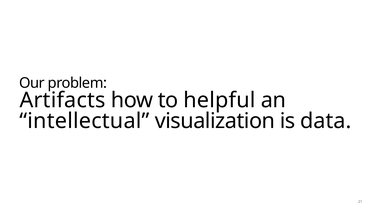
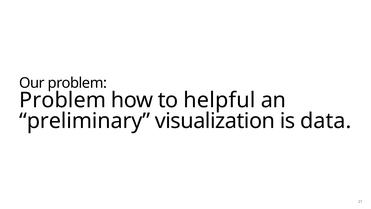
Artifacts at (63, 100): Artifacts -> Problem
intellectual: intellectual -> preliminary
